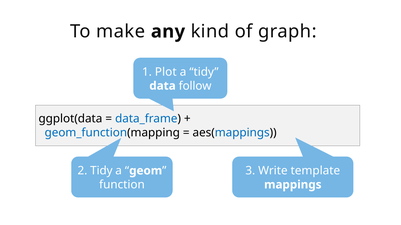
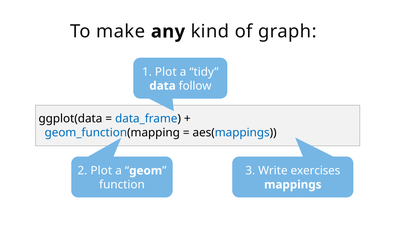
2 Tidy: Tidy -> Plot
template: template -> exercises
